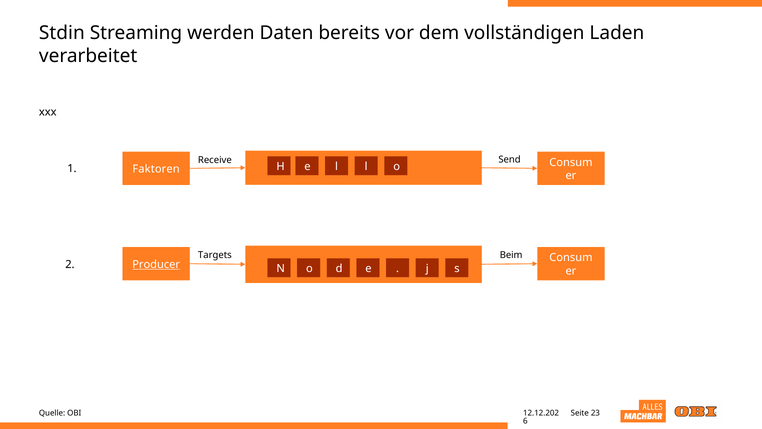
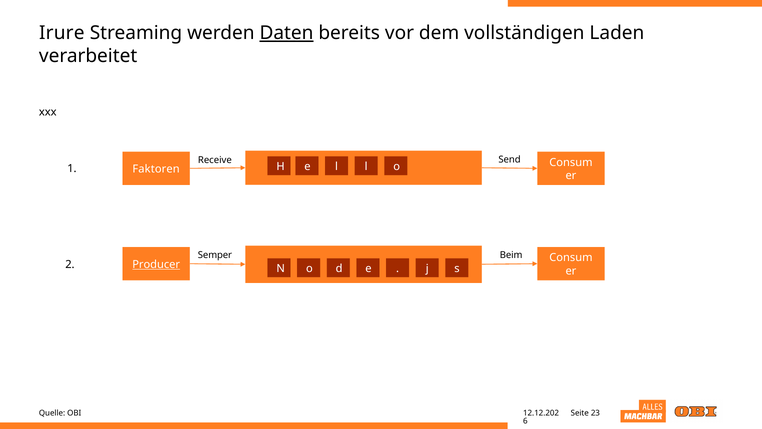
Stdin: Stdin -> Irure
Daten underline: none -> present
Targets: Targets -> Semper
